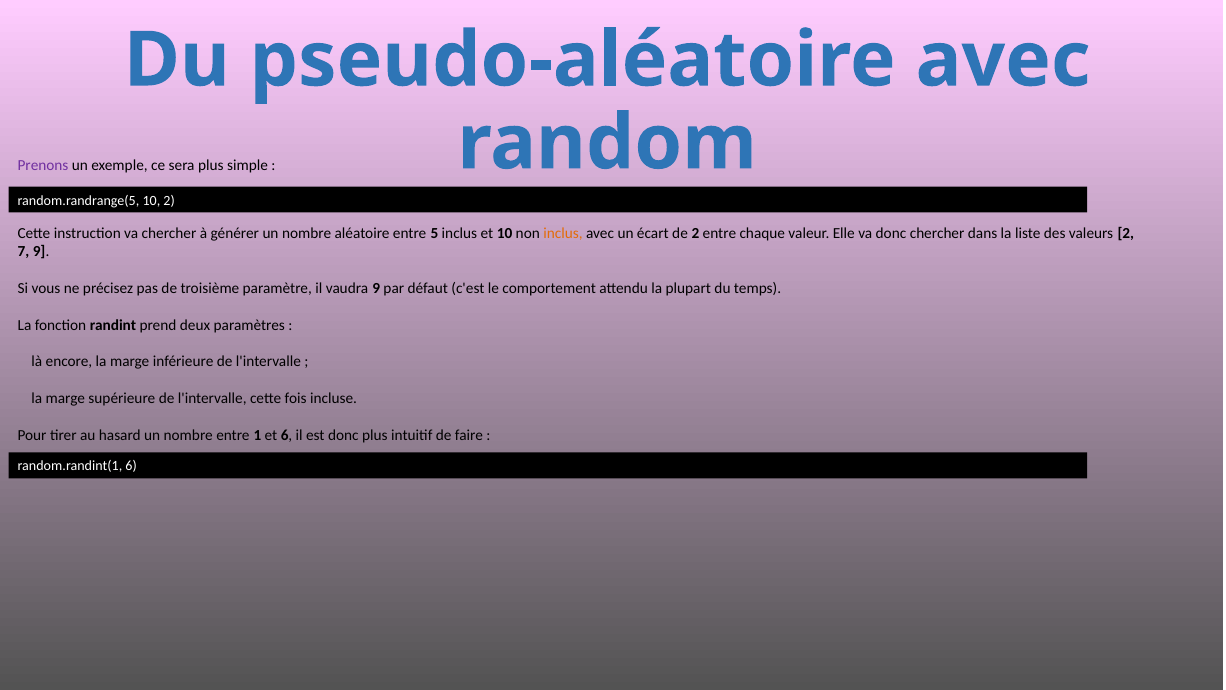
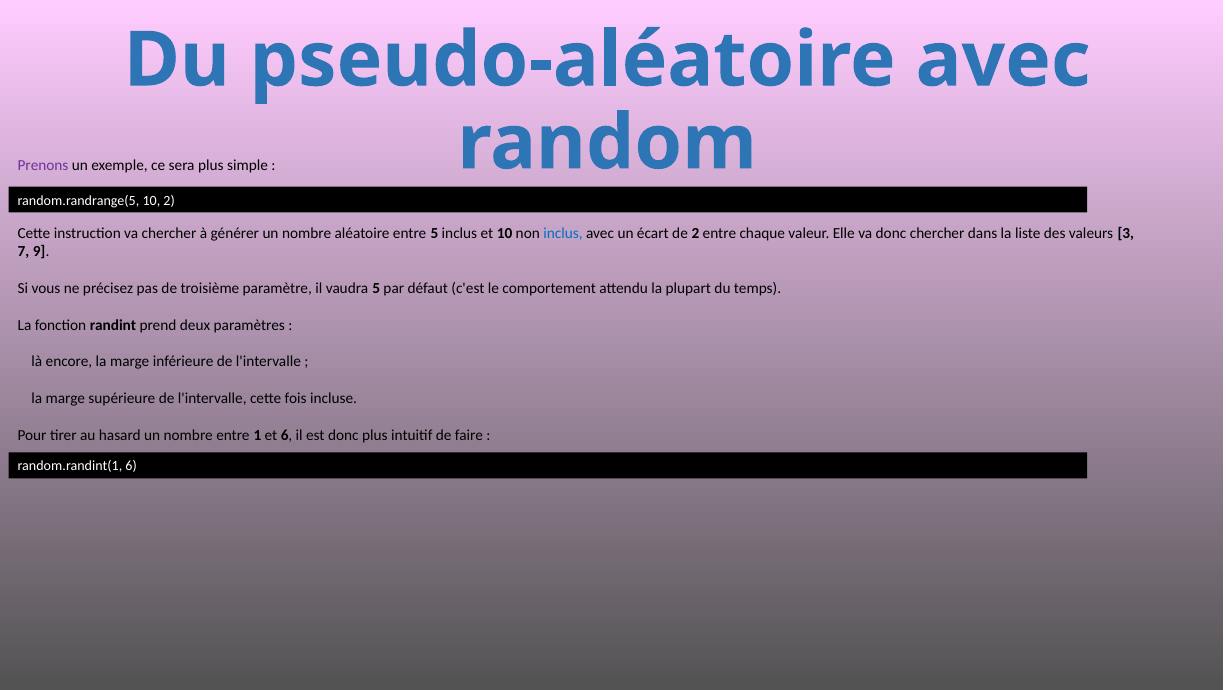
inclus at (563, 233) colour: orange -> blue
valeurs 2: 2 -> 3
vaudra 9: 9 -> 5
